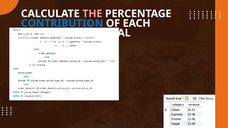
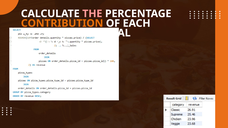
CONTRIBUTION colour: blue -> orange
